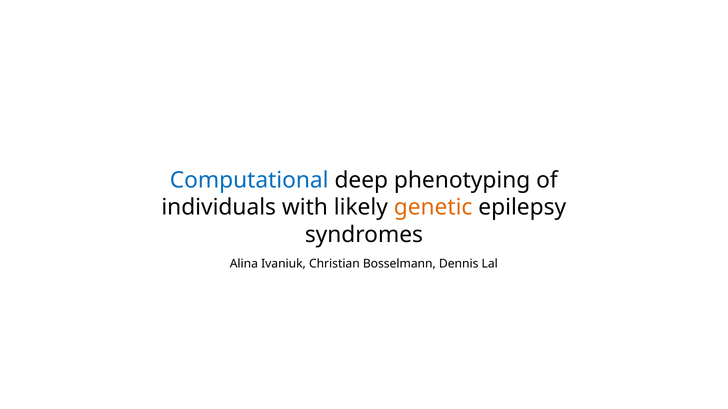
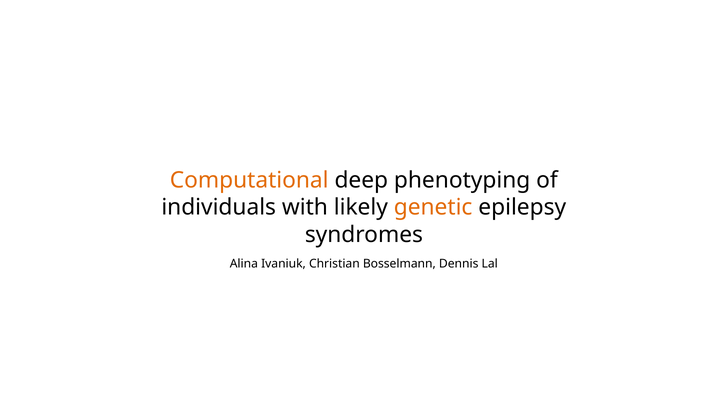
Computational colour: blue -> orange
